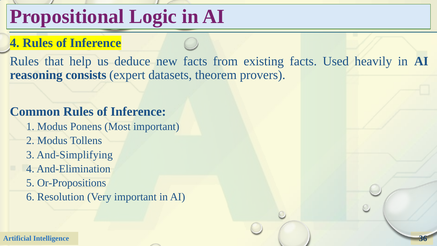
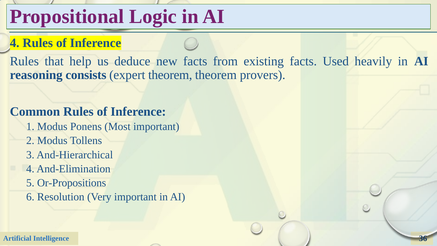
expert datasets: datasets -> theorem
And-Simplifying: And-Simplifying -> And-Hierarchical
